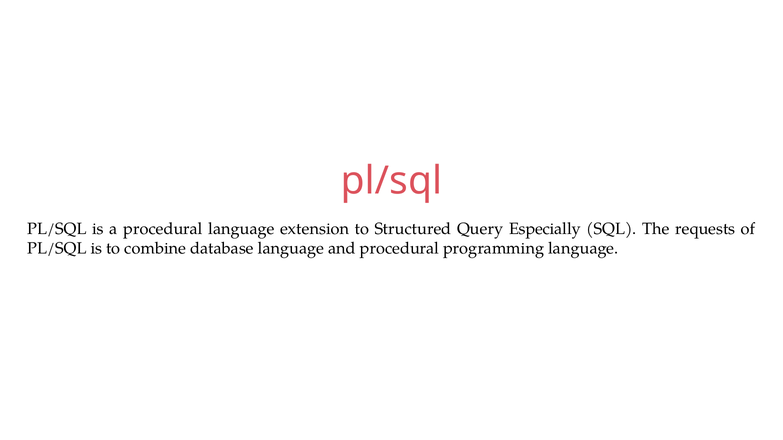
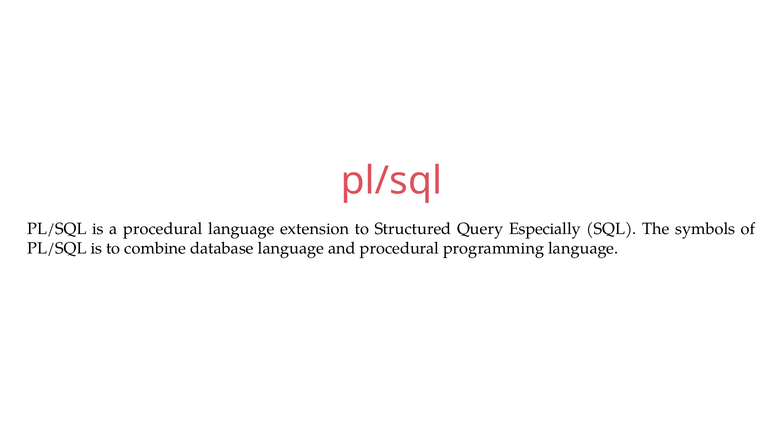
requests: requests -> symbols
